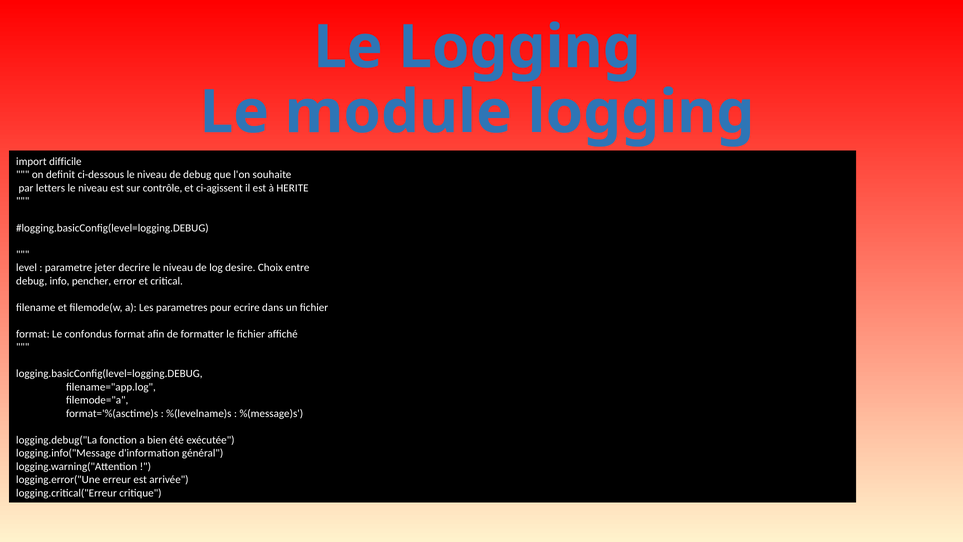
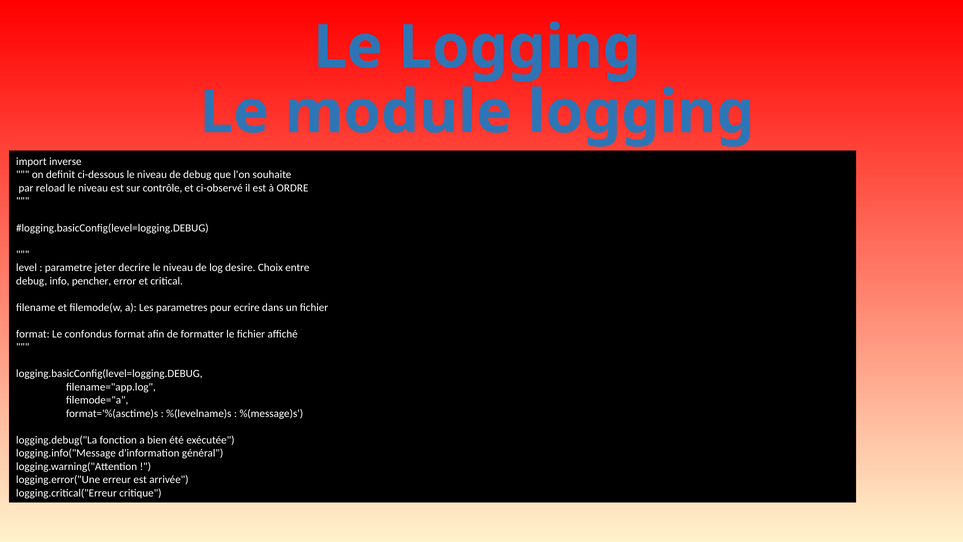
difficile: difficile -> inverse
letters: letters -> reload
ci-agissent: ci-agissent -> ci-observé
HERITE: HERITE -> ORDRE
